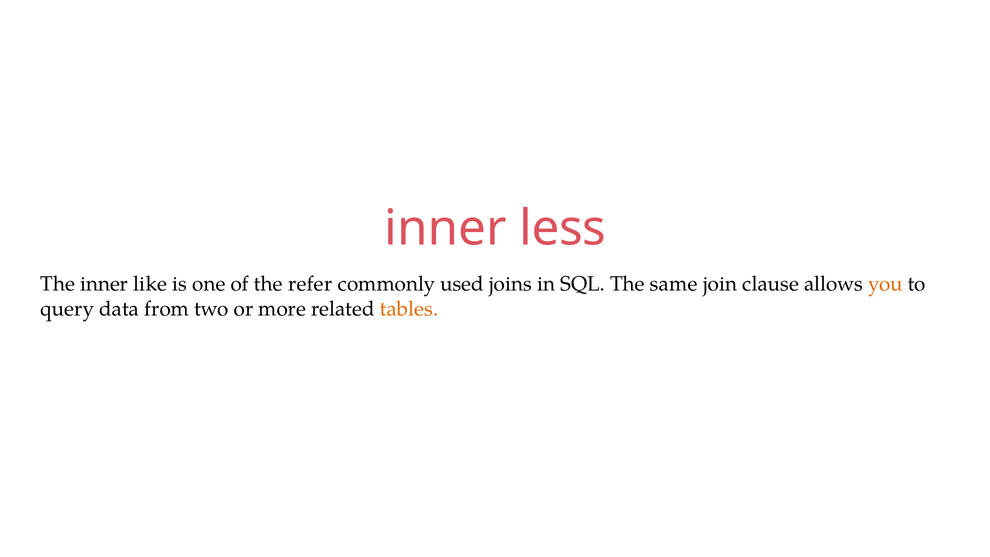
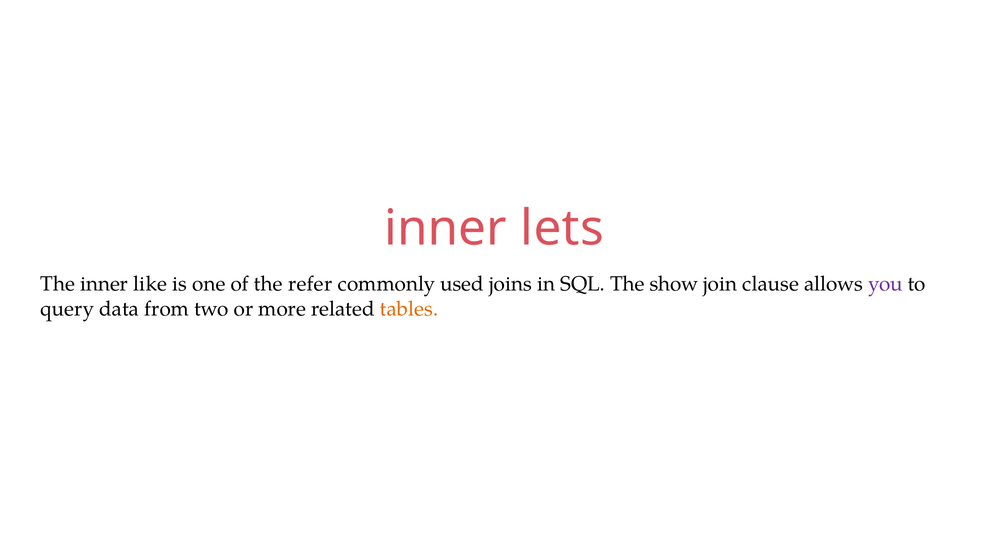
less: less -> lets
same: same -> show
you colour: orange -> purple
